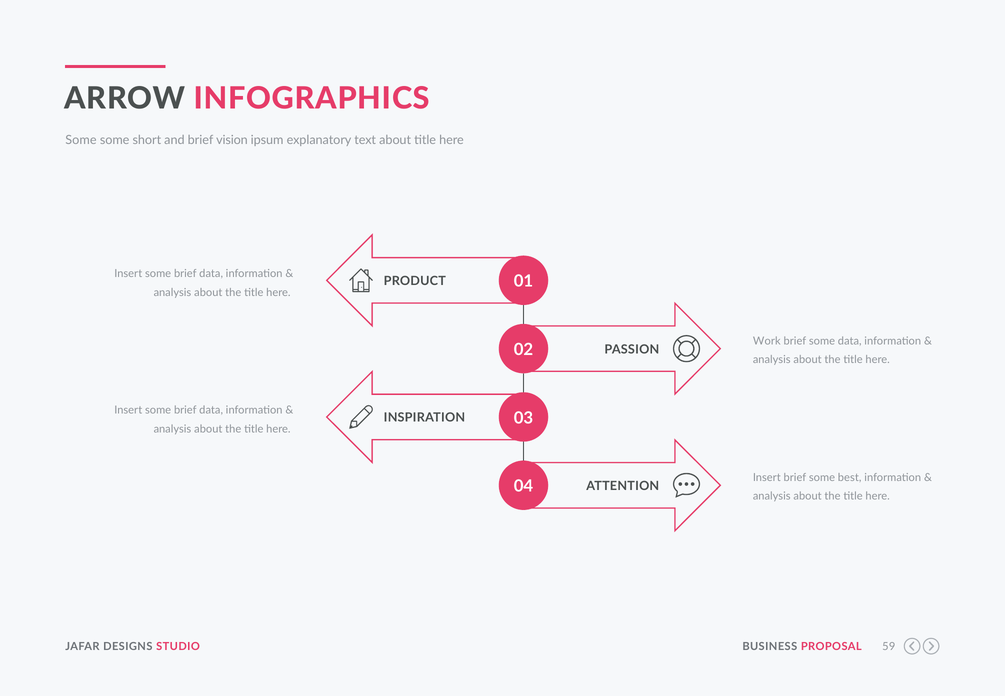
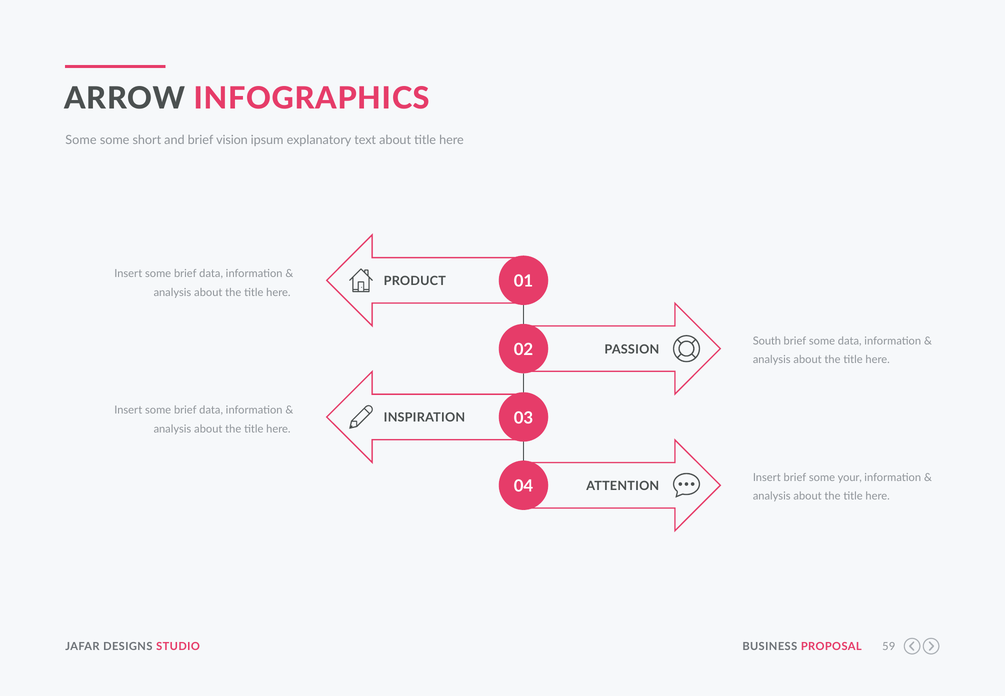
Work: Work -> South
best: best -> your
